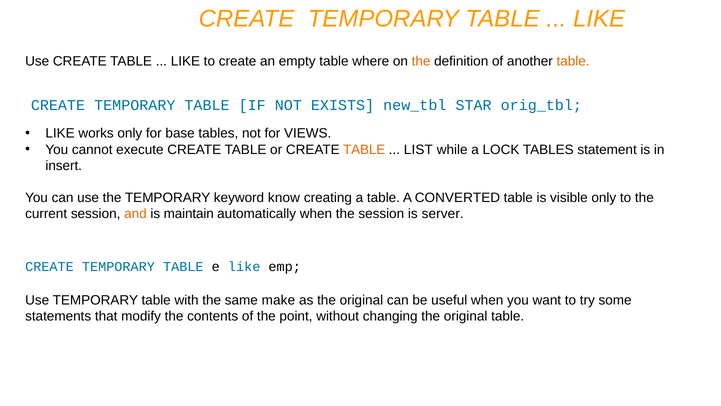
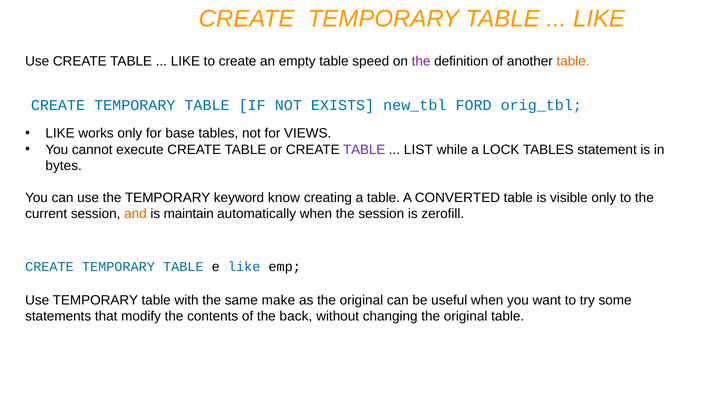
where: where -> speed
the at (421, 61) colour: orange -> purple
STAR: STAR -> FORD
TABLE at (364, 150) colour: orange -> purple
insert: insert -> bytes
server: server -> zerofill
point: point -> back
